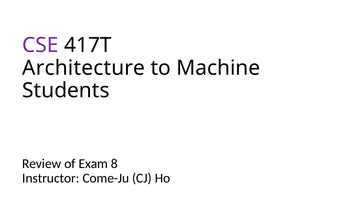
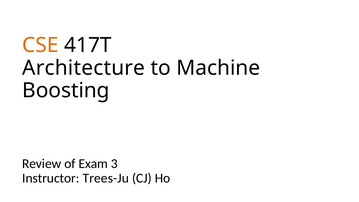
CSE colour: purple -> orange
Students: Students -> Boosting
8: 8 -> 3
Come-Ju: Come-Ju -> Trees-Ju
